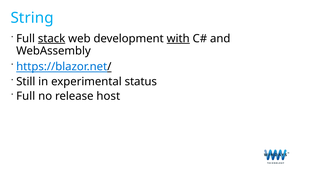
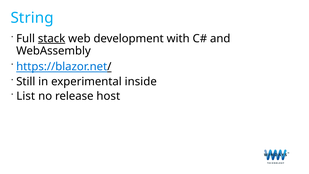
with underline: present -> none
status: status -> inside
Full at (26, 96): Full -> List
